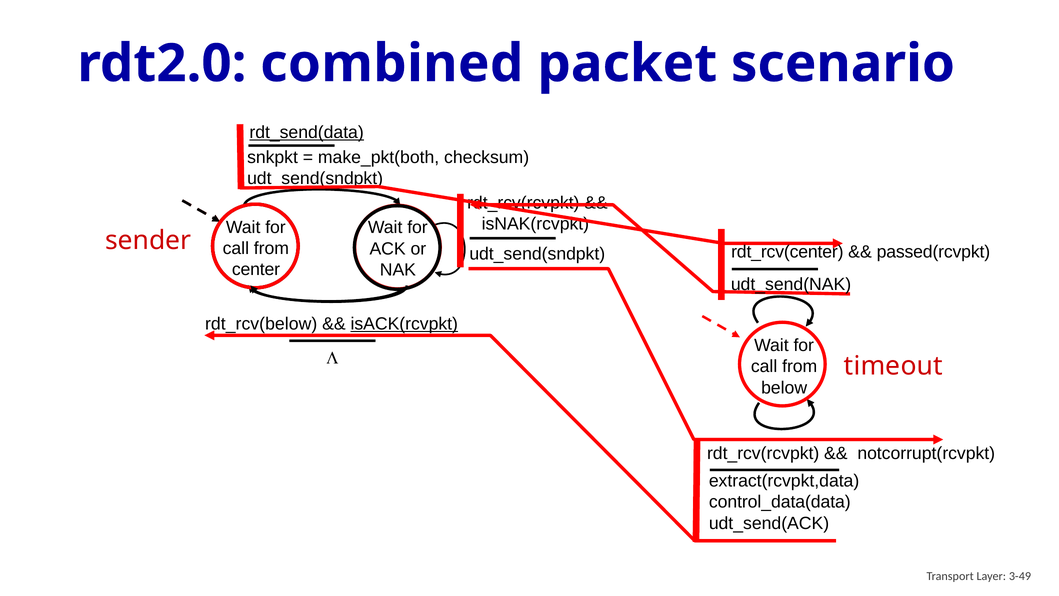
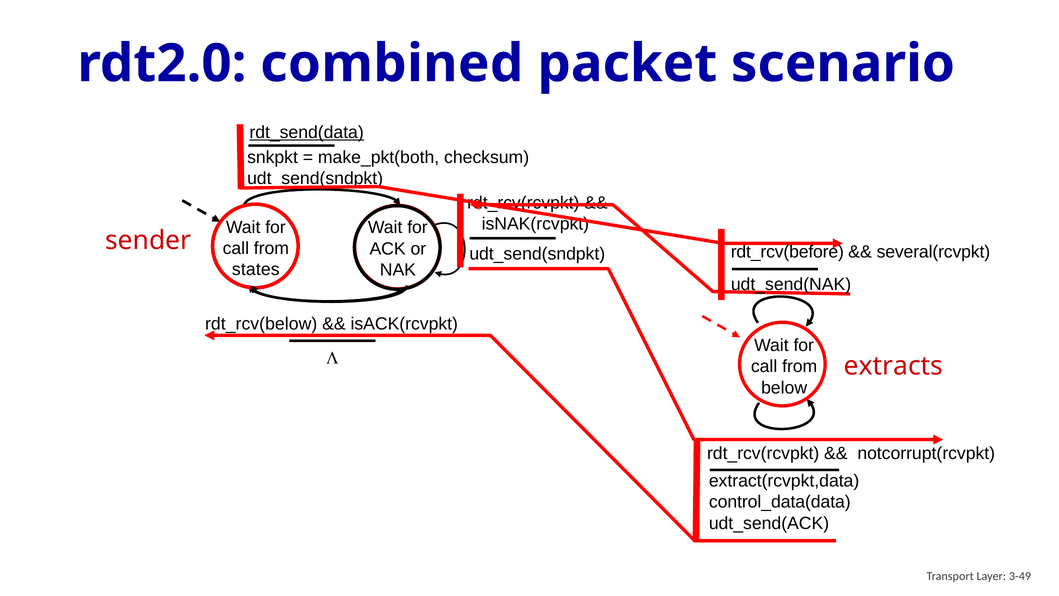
rdt_rcv(center: rdt_rcv(center -> rdt_rcv(before
passed(rcvpkt: passed(rcvpkt -> several(rcvpkt
center: center -> states
isACK(rcvpkt underline: present -> none
timeout: timeout -> extracts
